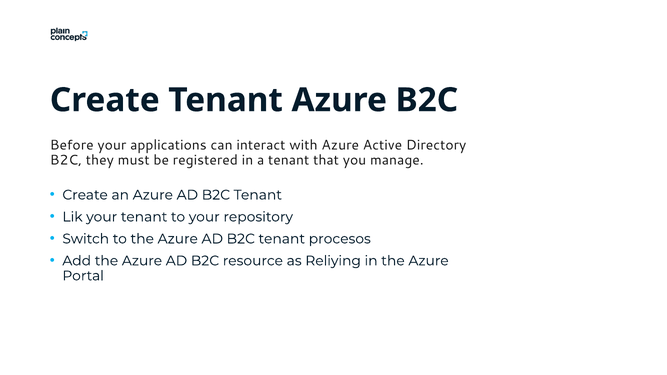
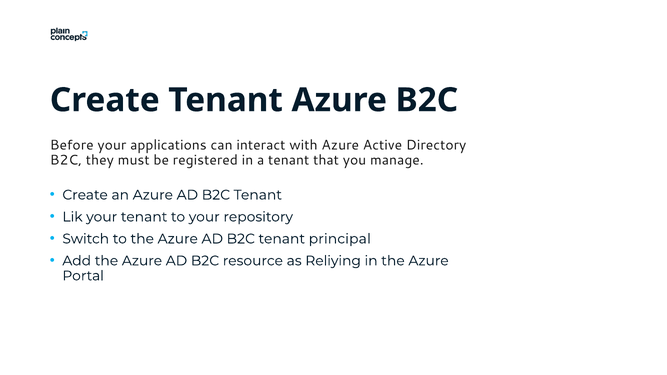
procesos: procesos -> principal
